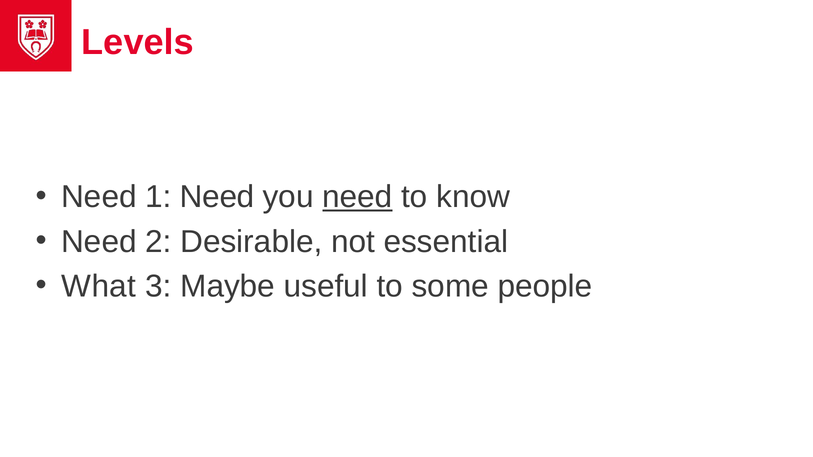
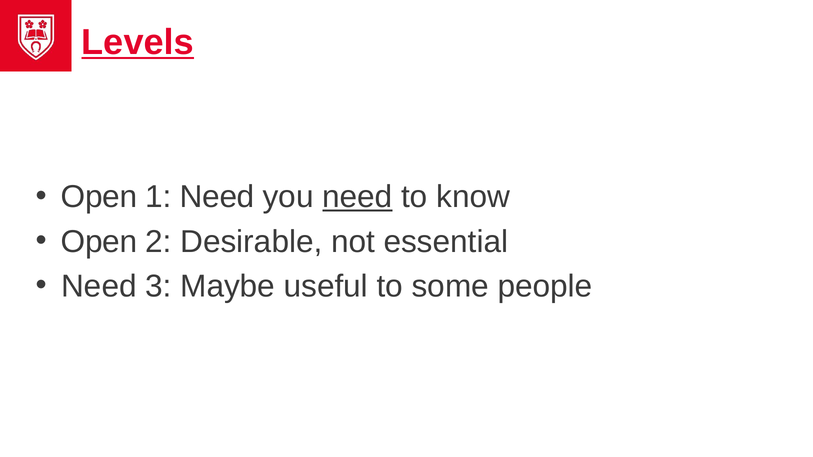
Levels underline: none -> present
Need at (99, 197): Need -> Open
Need at (99, 242): Need -> Open
What at (99, 287): What -> Need
